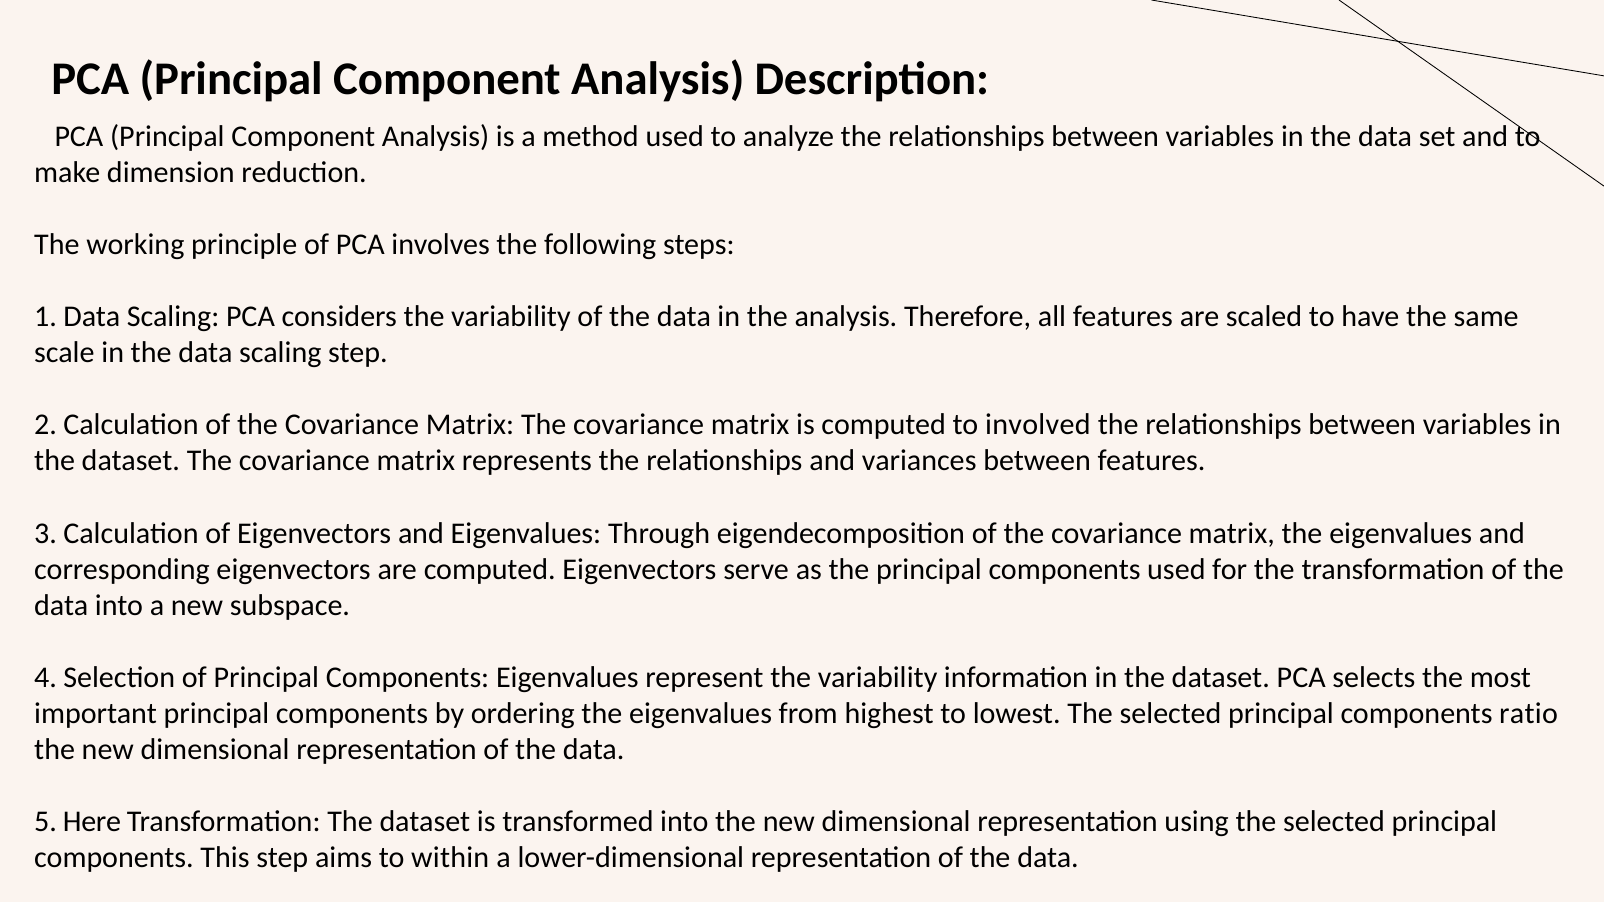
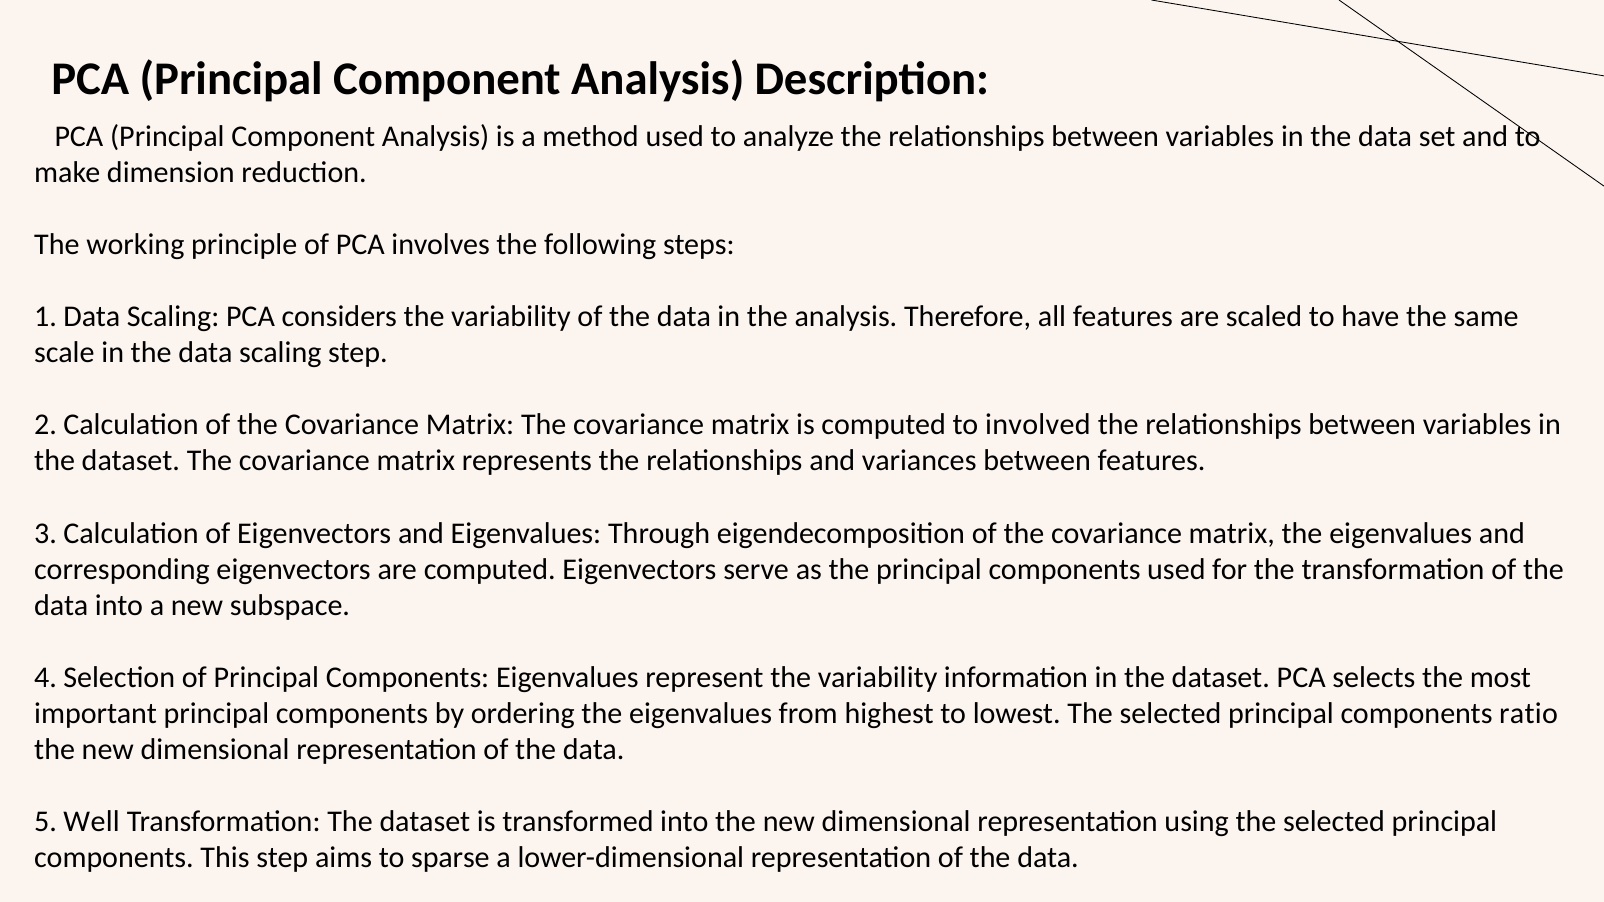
Here: Here -> Well
within: within -> sparse
